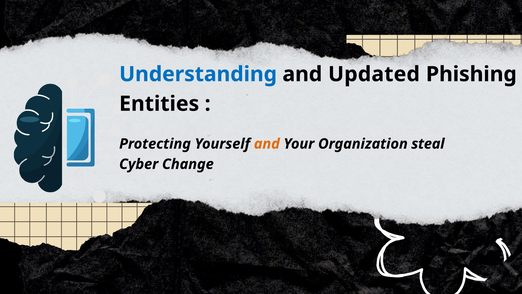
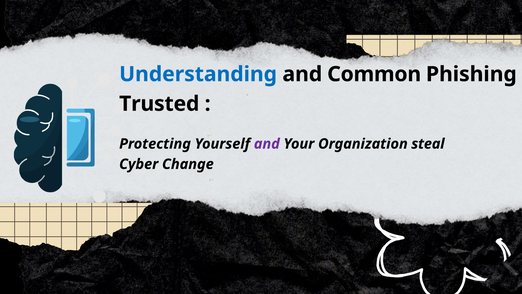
Updated: Updated -> Common
Entities: Entities -> Trusted
and at (267, 144) colour: orange -> purple
